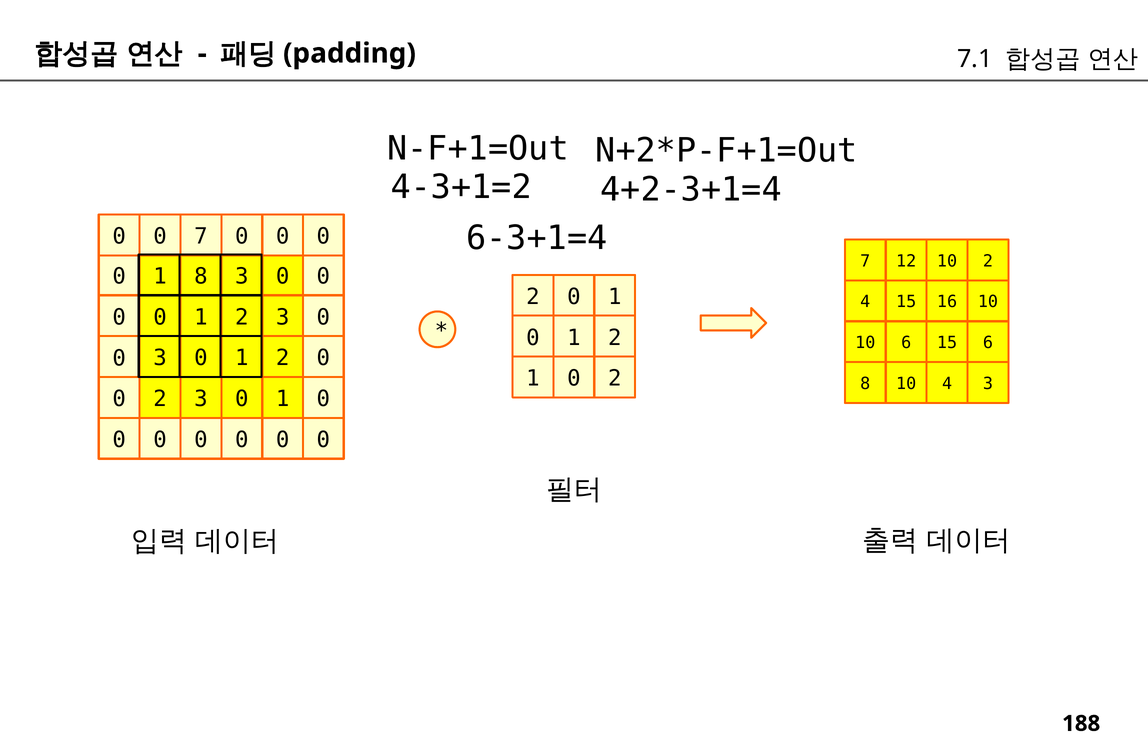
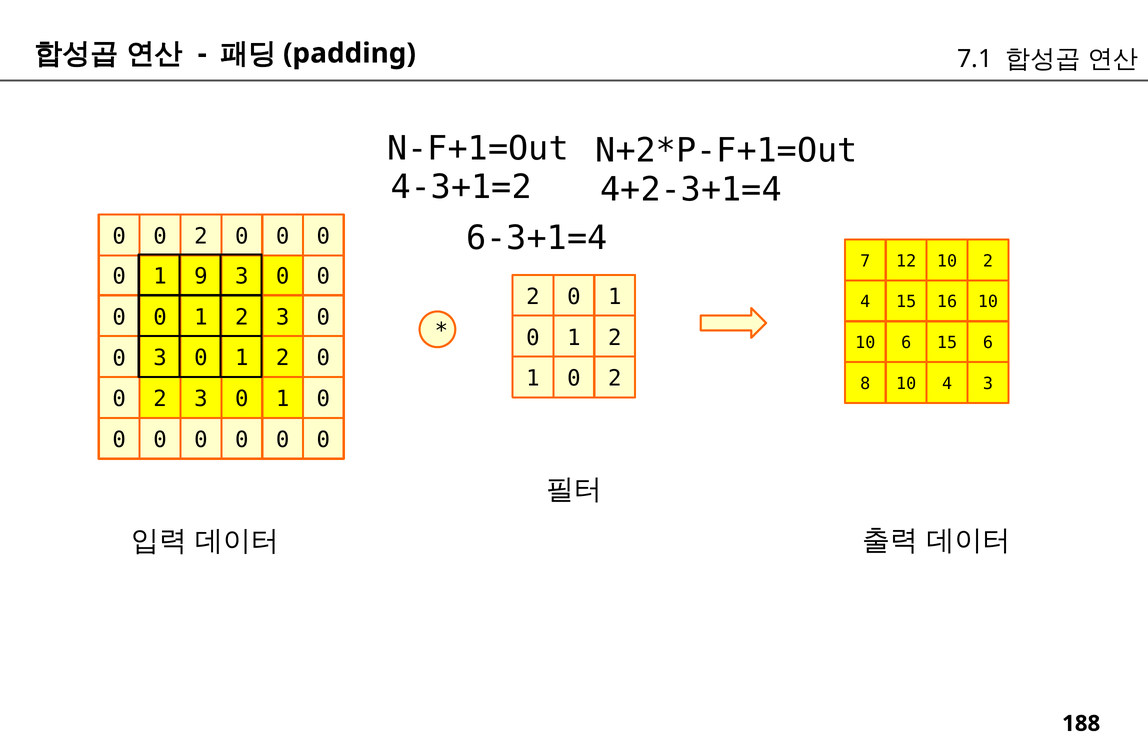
7 at (201, 237): 7 -> 2
1 8: 8 -> 9
